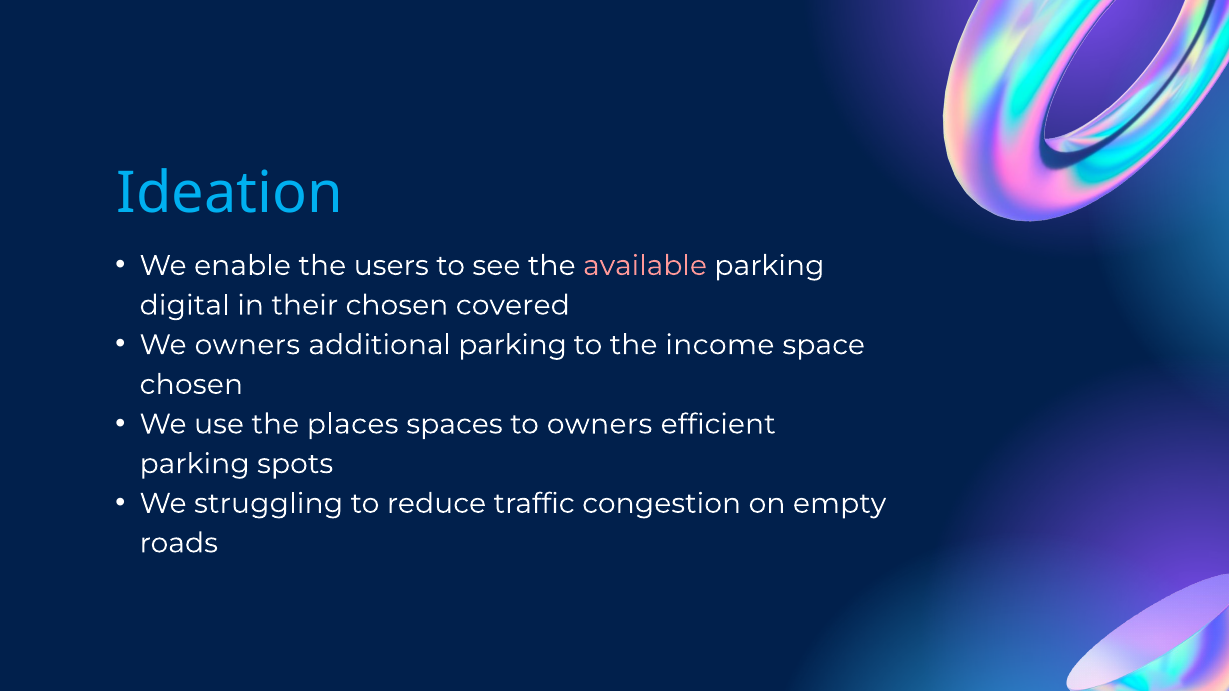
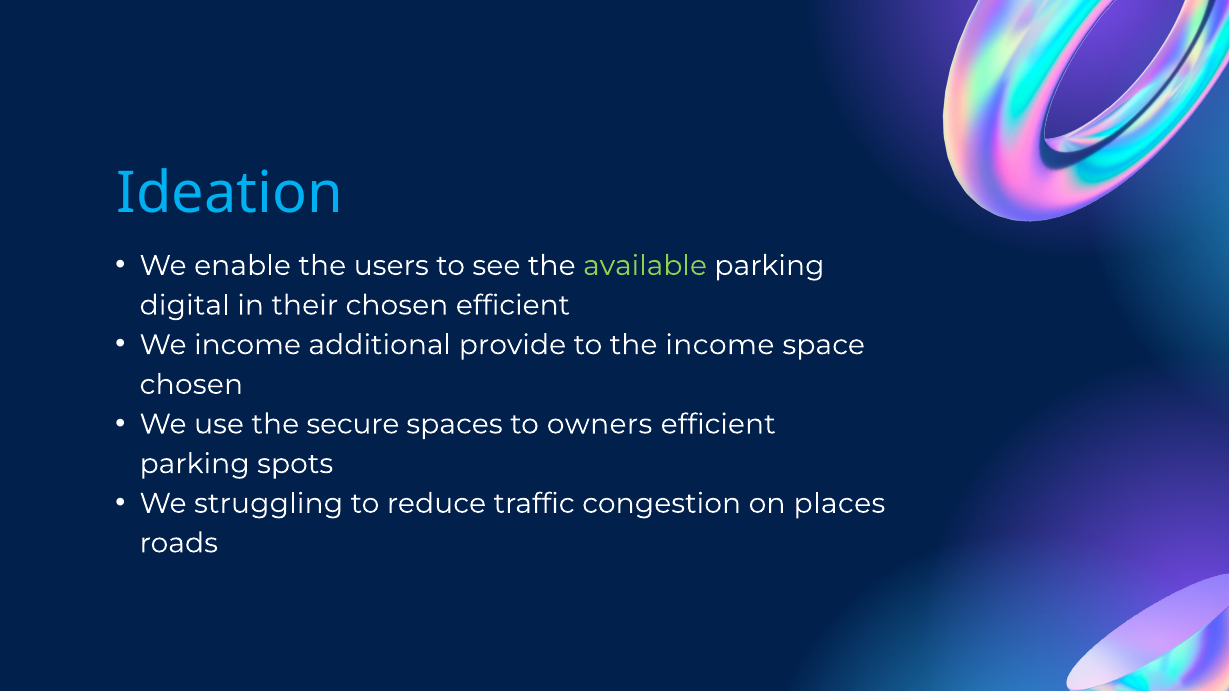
available colour: pink -> light green
chosen covered: covered -> efficient
We owners: owners -> income
additional parking: parking -> provide
places: places -> secure
empty: empty -> places
